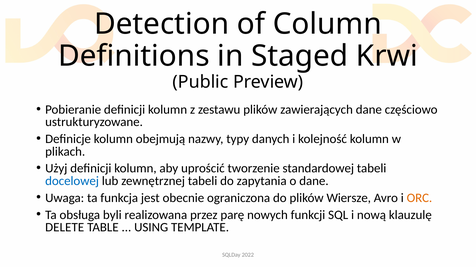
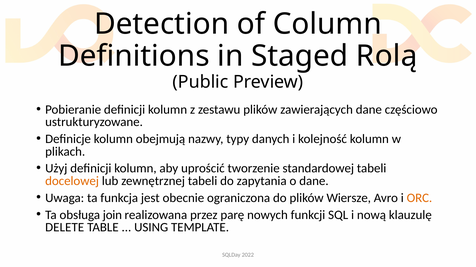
Krwi: Krwi -> Rolą
docelowej colour: blue -> orange
byli: byli -> join
